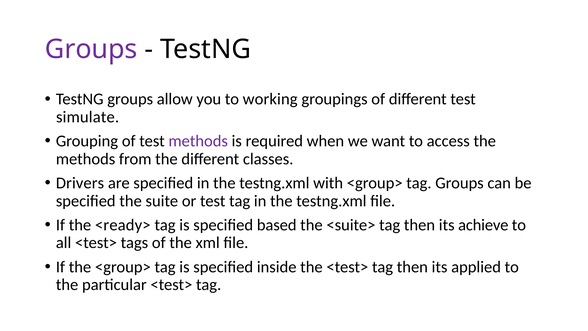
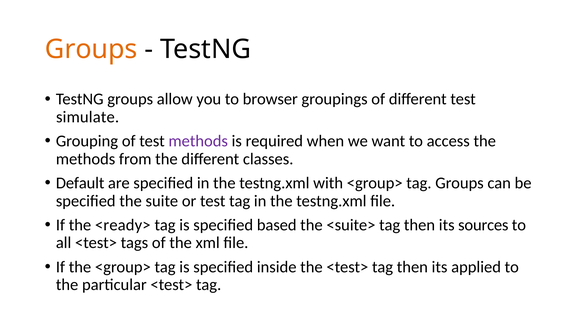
Groups at (91, 49) colour: purple -> orange
working: working -> browser
Drivers: Drivers -> Default
achieve: achieve -> sources
